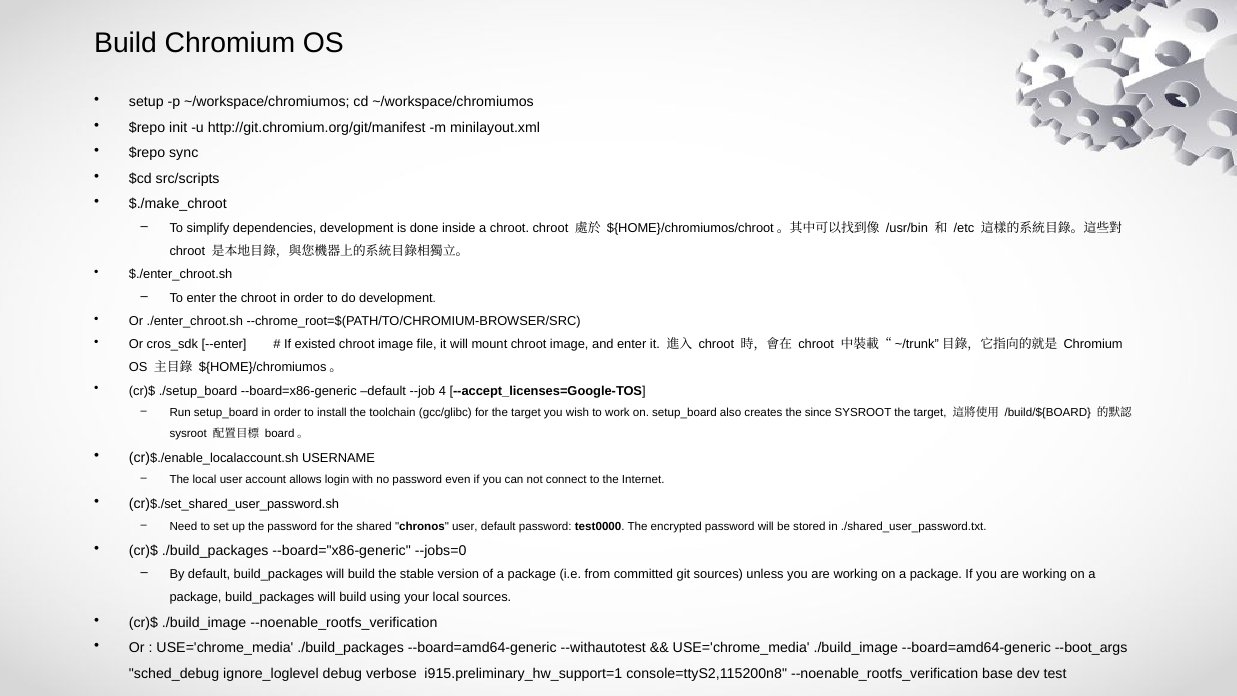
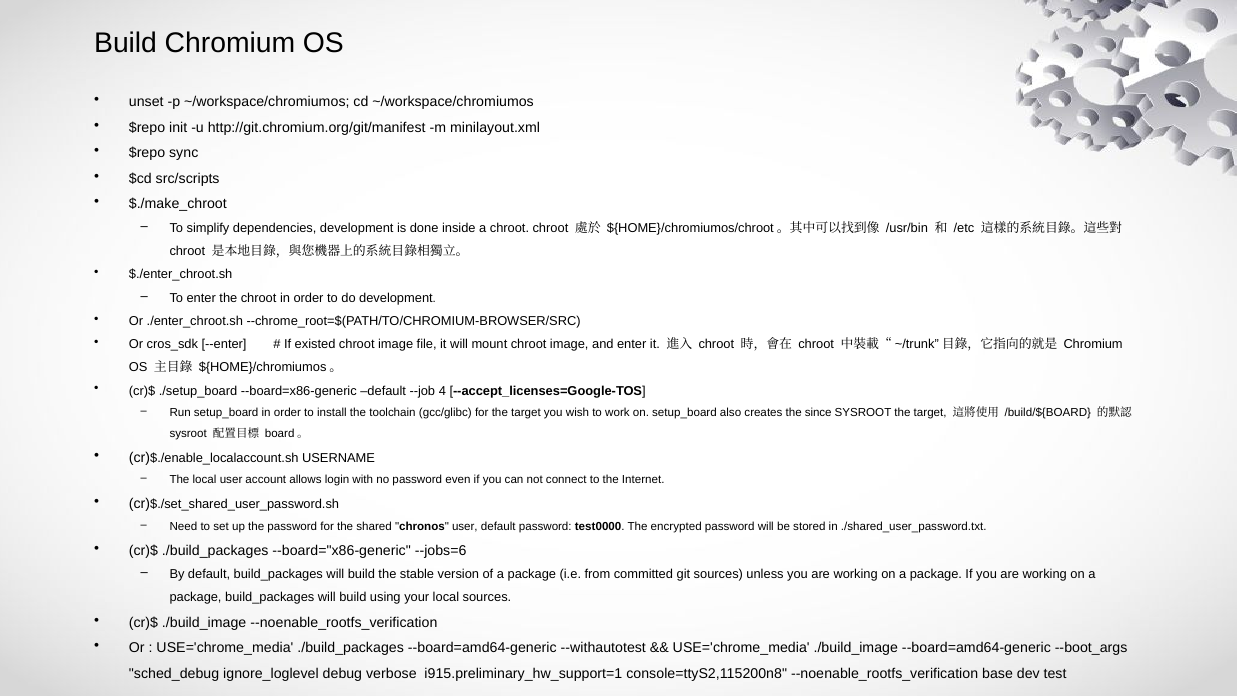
setup: setup -> unset
--jobs=0: --jobs=0 -> --jobs=6
